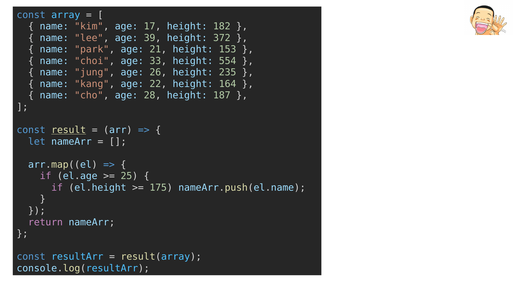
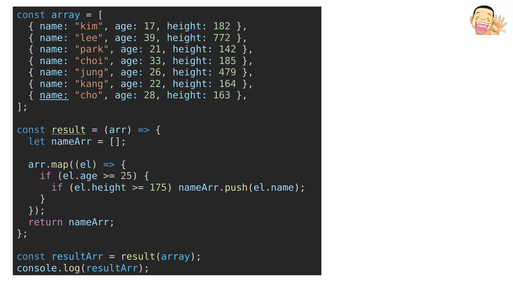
372: 372 -> 772
153: 153 -> 142
554: 554 -> 185
235: 235 -> 479
name at (54, 96) underline: none -> present
187: 187 -> 163
